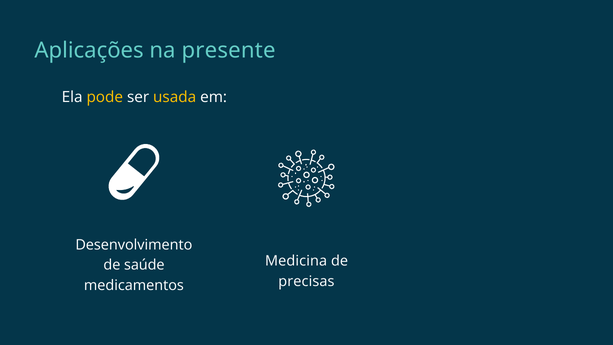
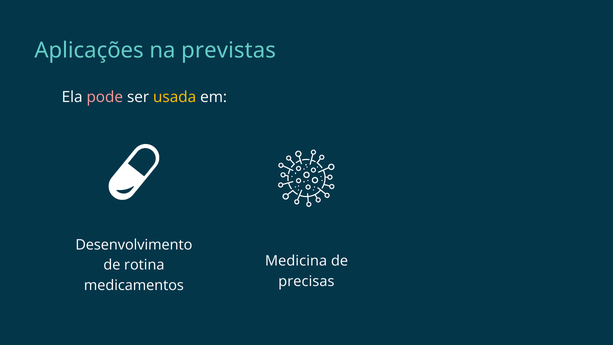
presente: presente -> previstas
pode colour: yellow -> pink
saúde: saúde -> rotina
